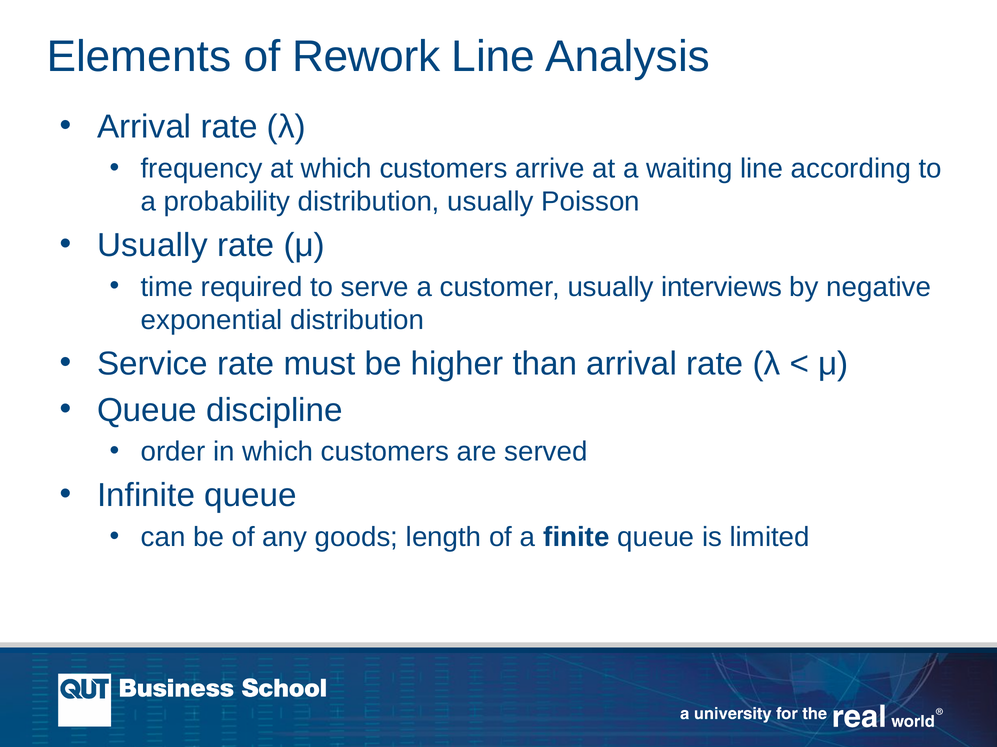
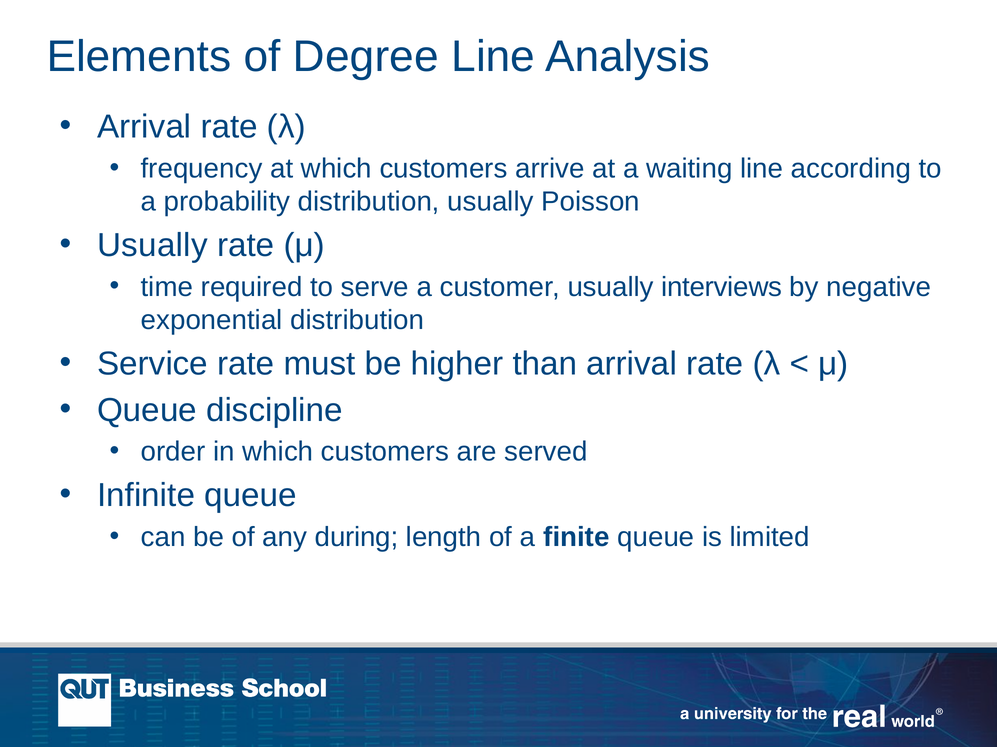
Rework: Rework -> Degree
goods: goods -> during
